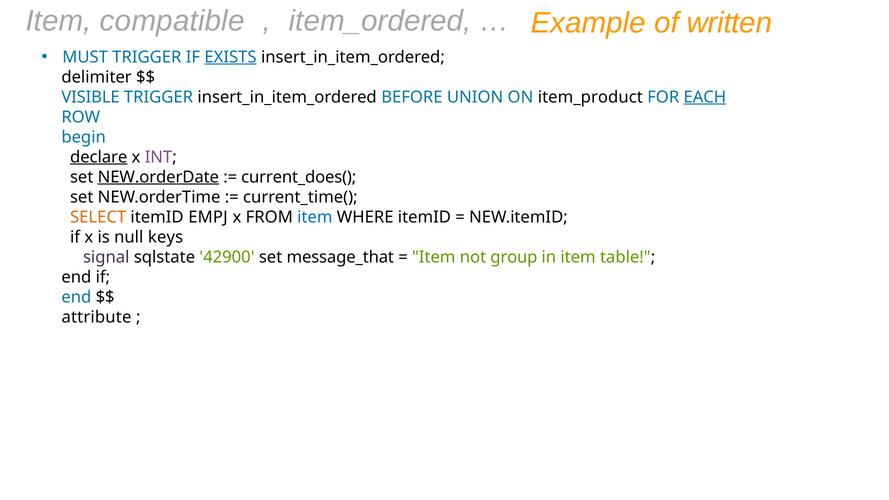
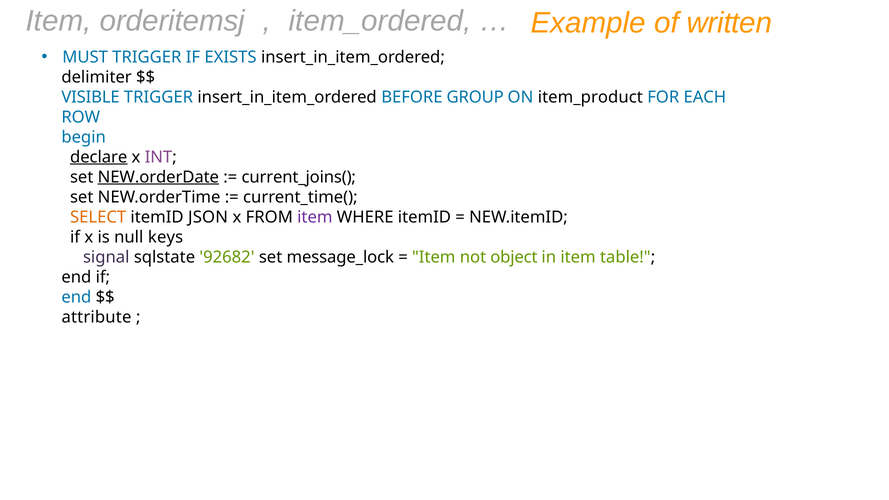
compatible: compatible -> orderitemsj
EXISTS underline: present -> none
UNION: UNION -> GROUP
EACH underline: present -> none
current_does(: current_does( -> current_joins(
EMPJ: EMPJ -> JSON
item at (315, 217) colour: blue -> purple
42900: 42900 -> 92682
message_that: message_that -> message_lock
group: group -> object
